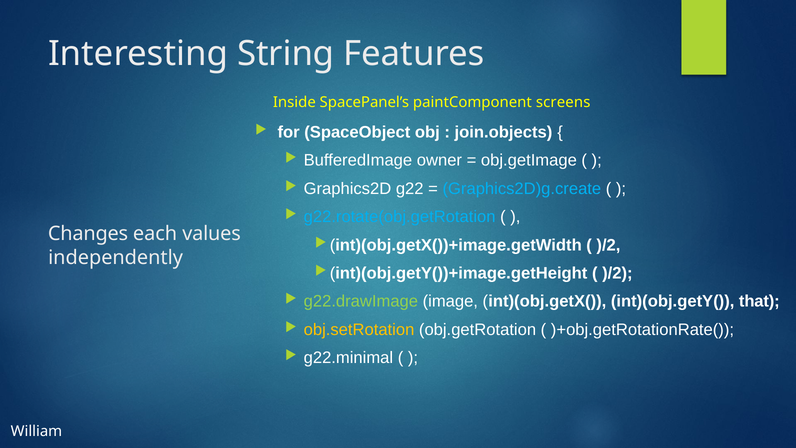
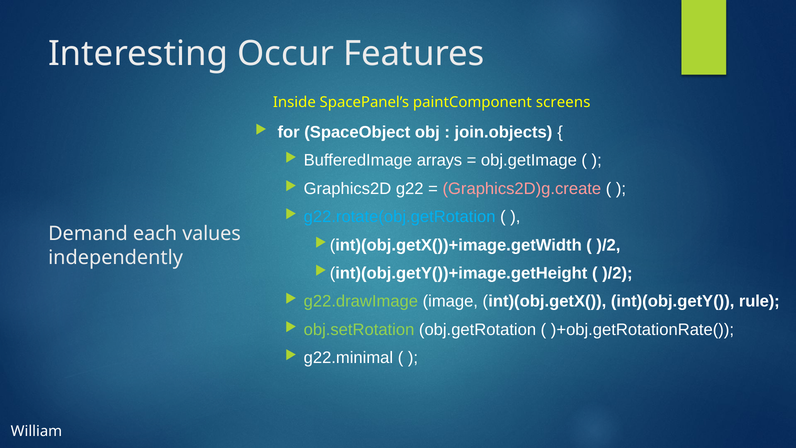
String: String -> Occur
owner: owner -> arrays
Graphics2D)g.create colour: light blue -> pink
Changes: Changes -> Demand
that: that -> rule
obj.setRotation colour: yellow -> light green
